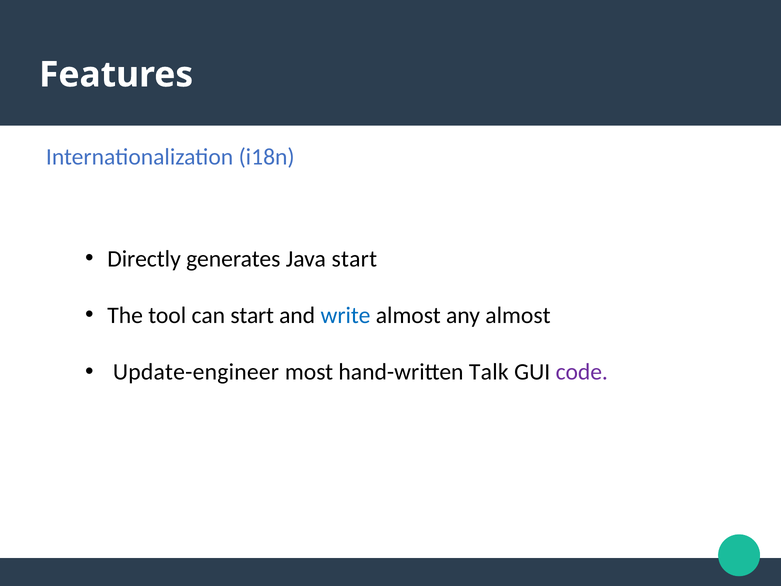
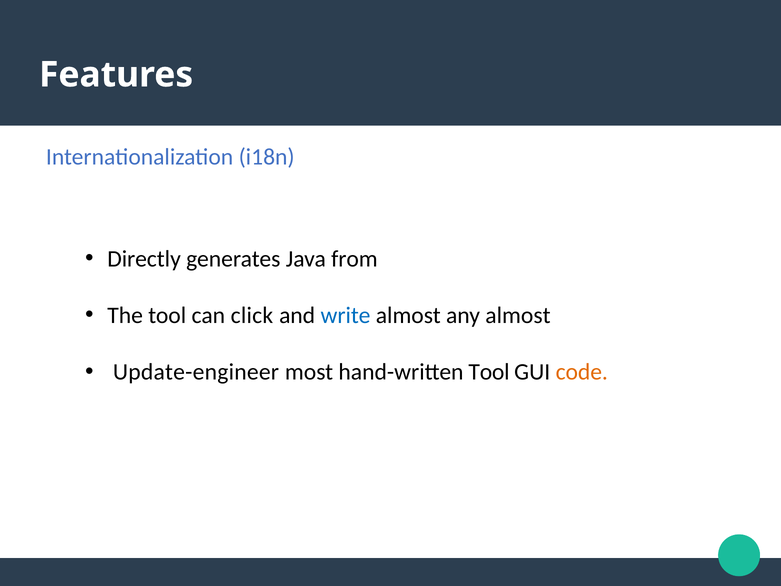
Java start: start -> from
can start: start -> click
hand-written Talk: Talk -> Tool
code colour: purple -> orange
